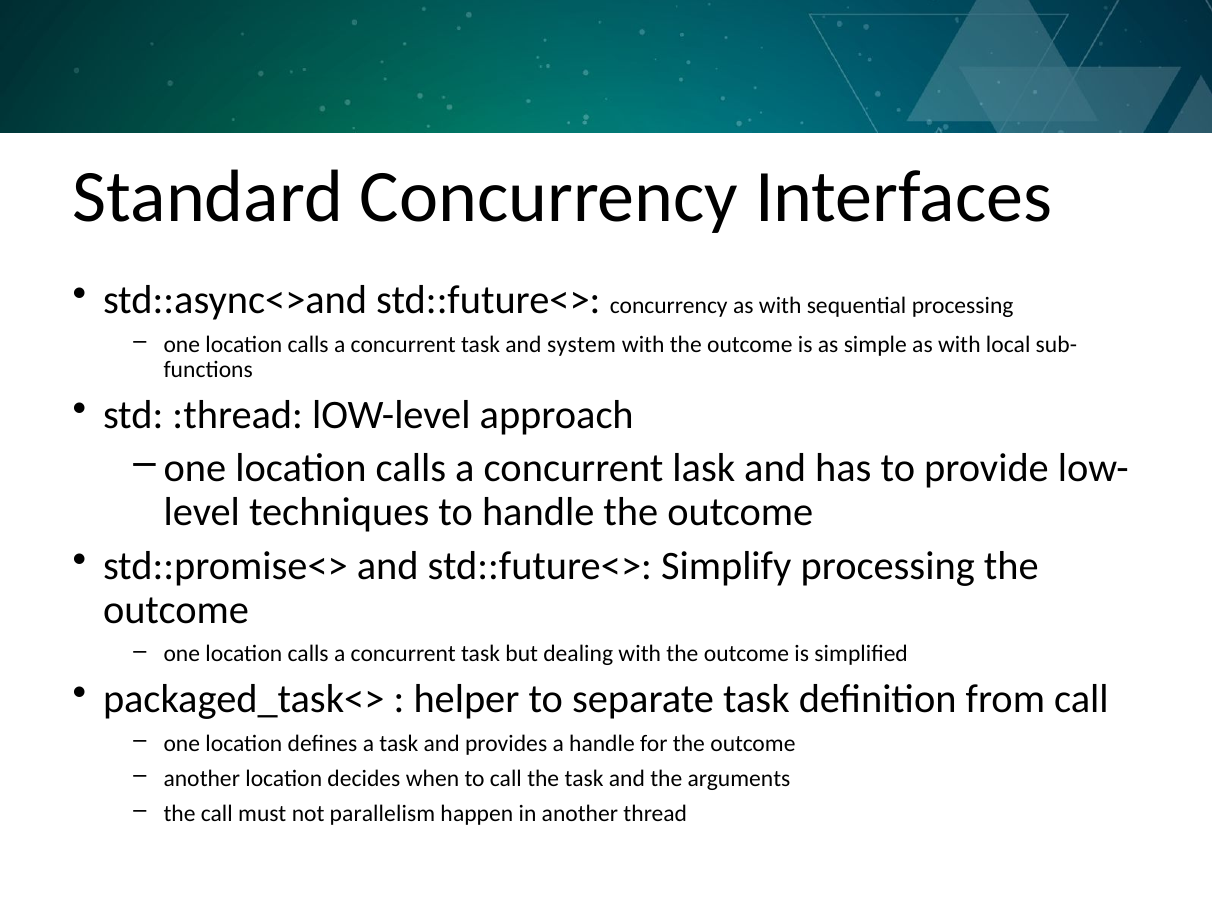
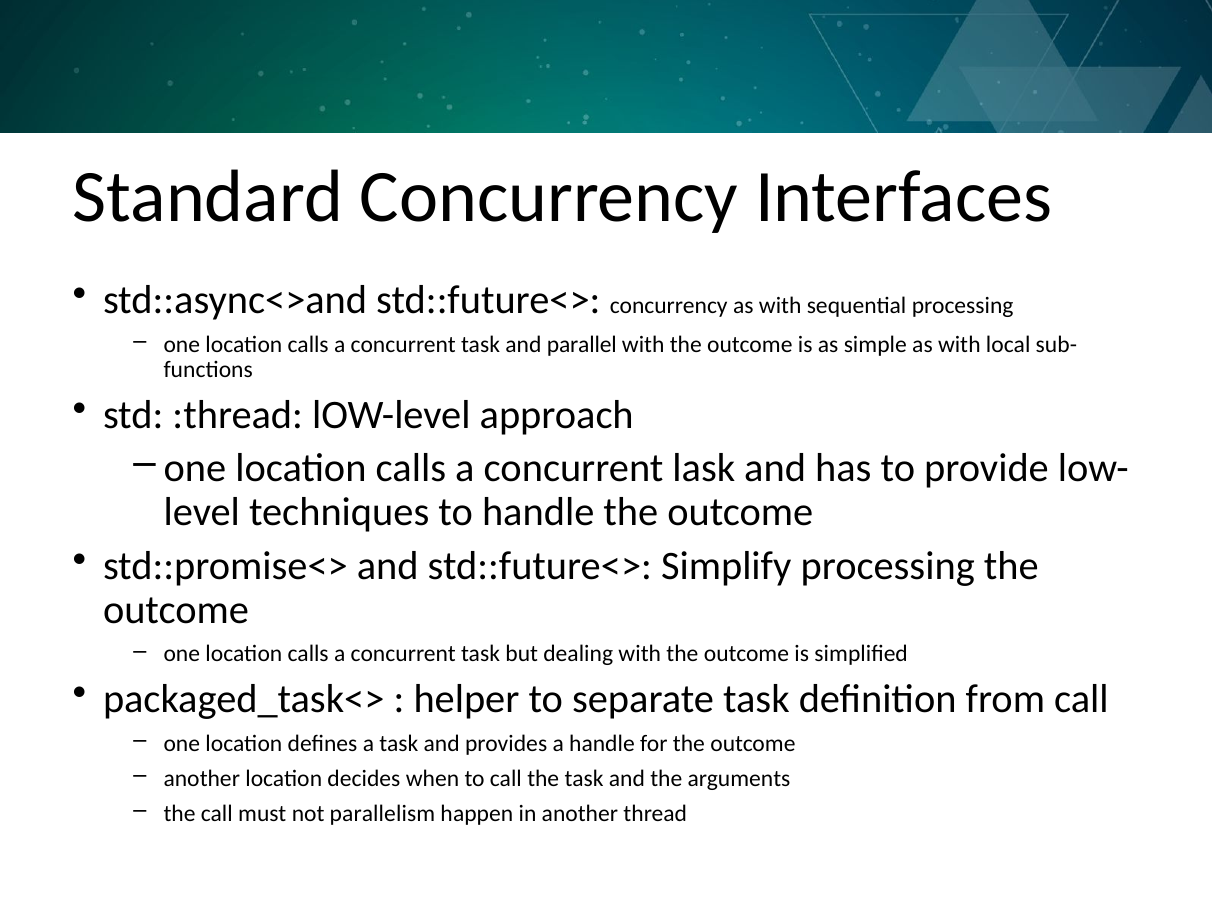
system: system -> parallel
